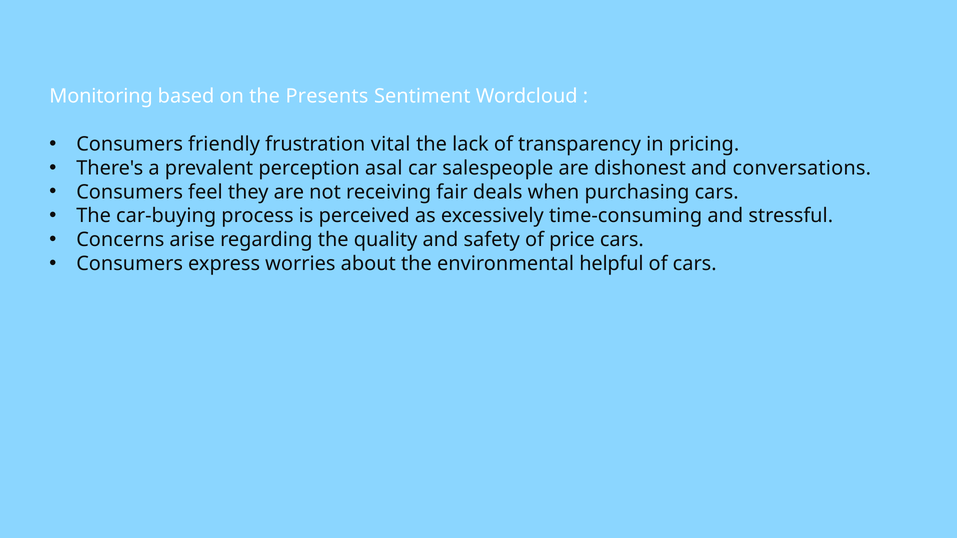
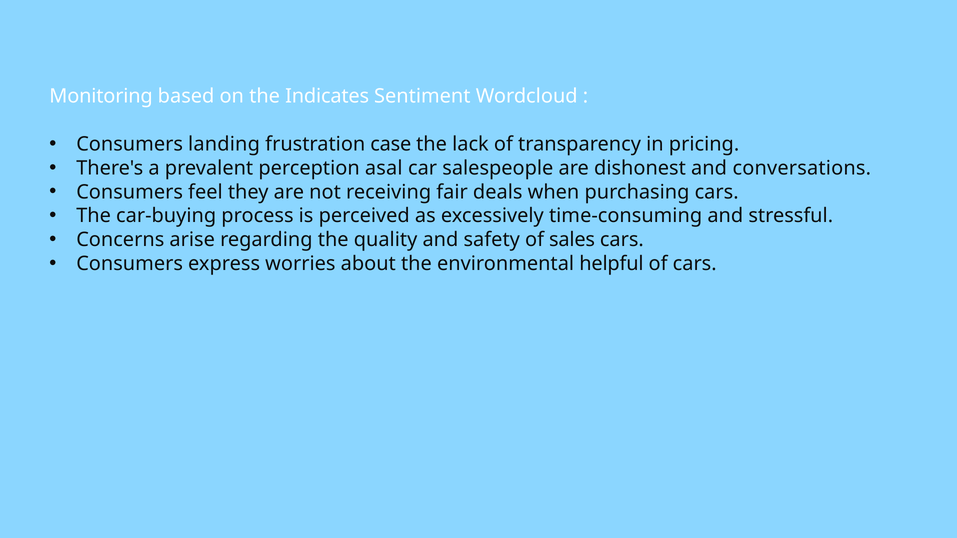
Presents: Presents -> Indicates
friendly: friendly -> landing
vital: vital -> case
price: price -> sales
